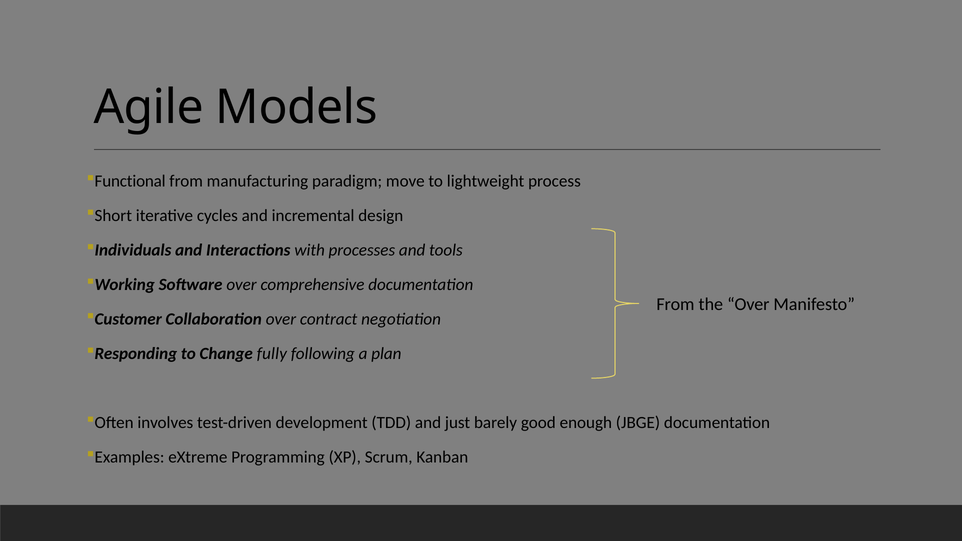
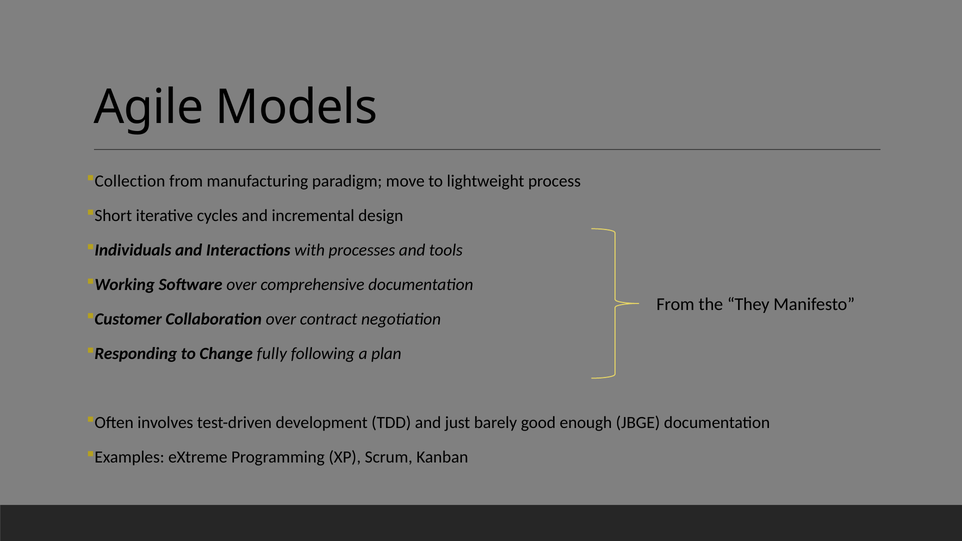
Functional: Functional -> Collection
the Over: Over -> They
